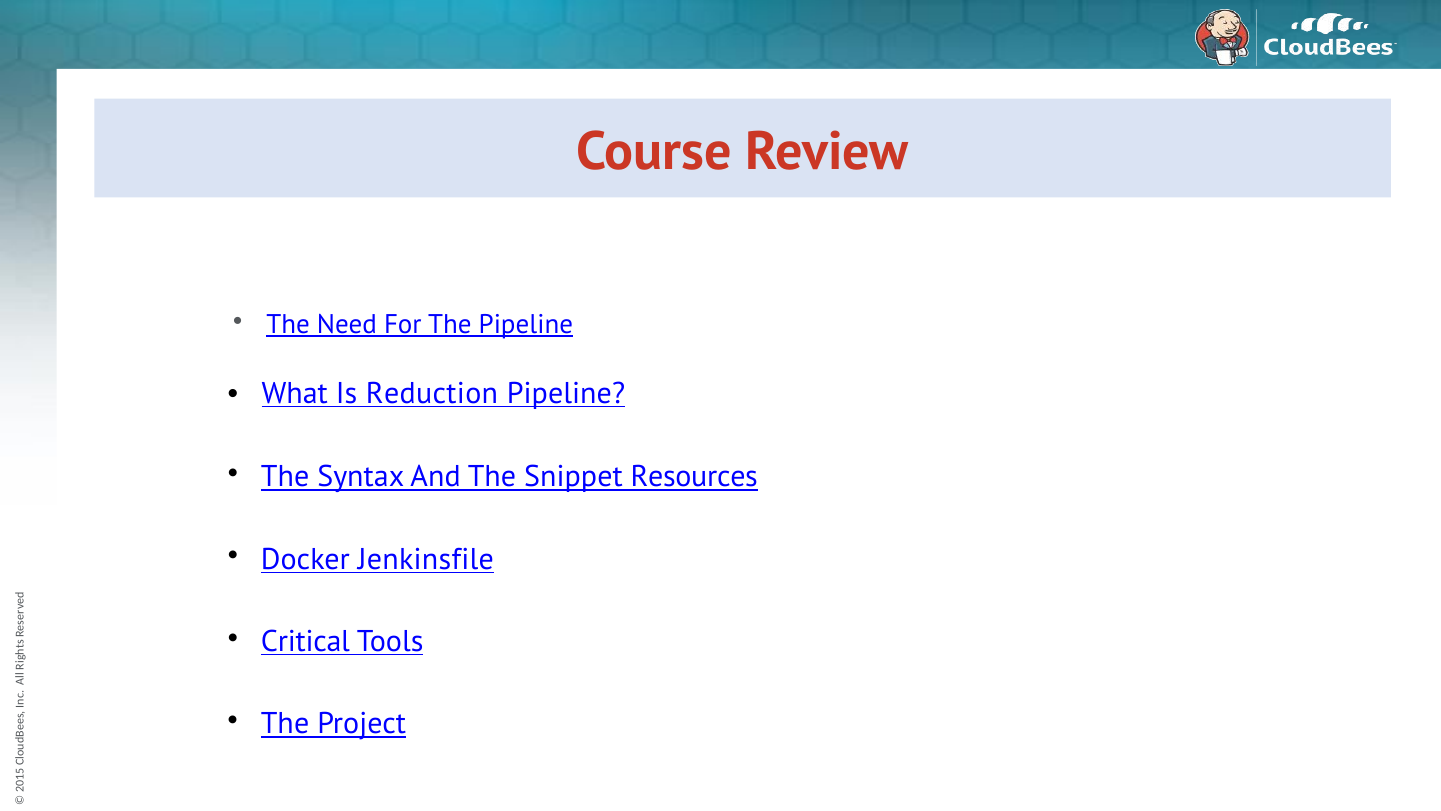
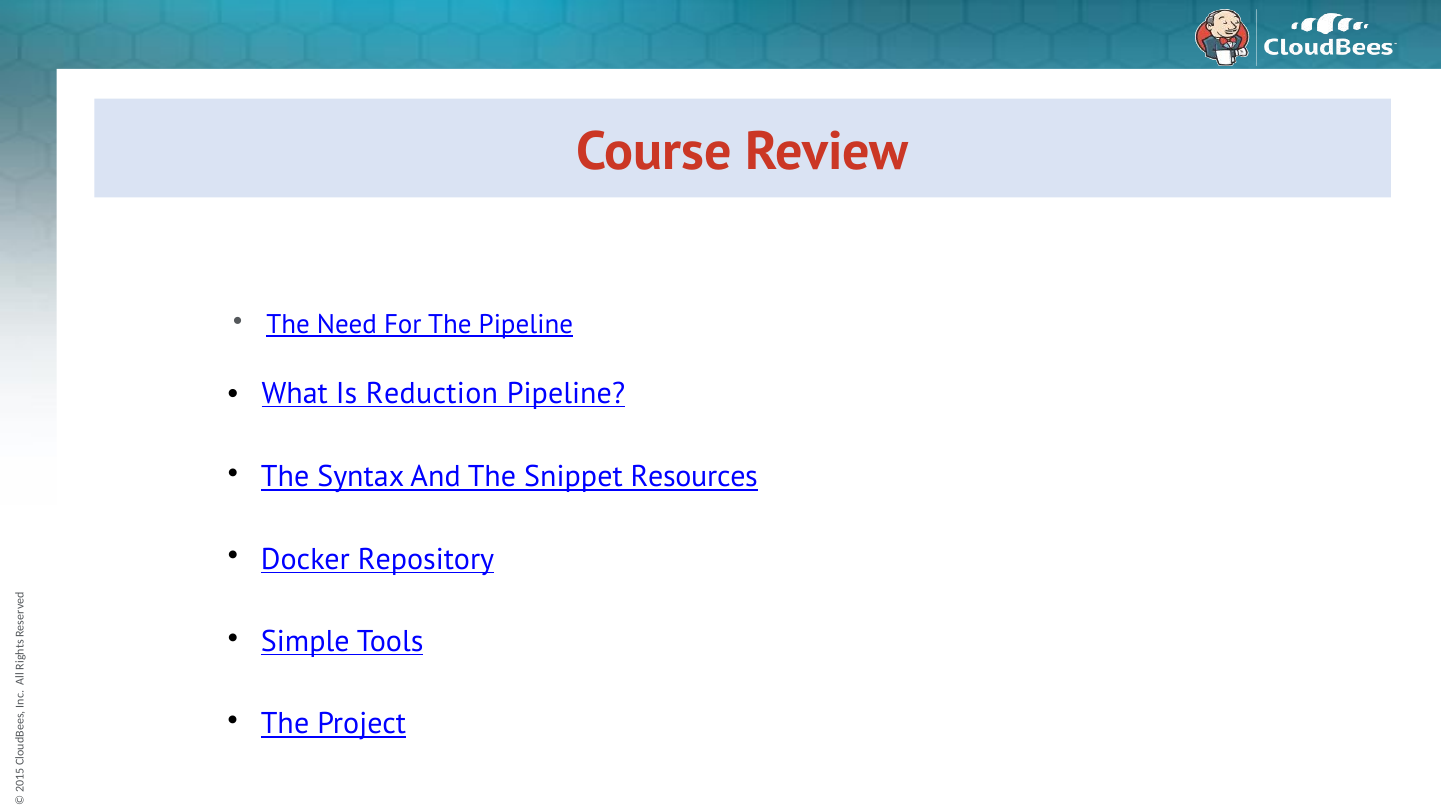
Jenkinsfile: Jenkinsfile -> Repository
Critical: Critical -> Simple
